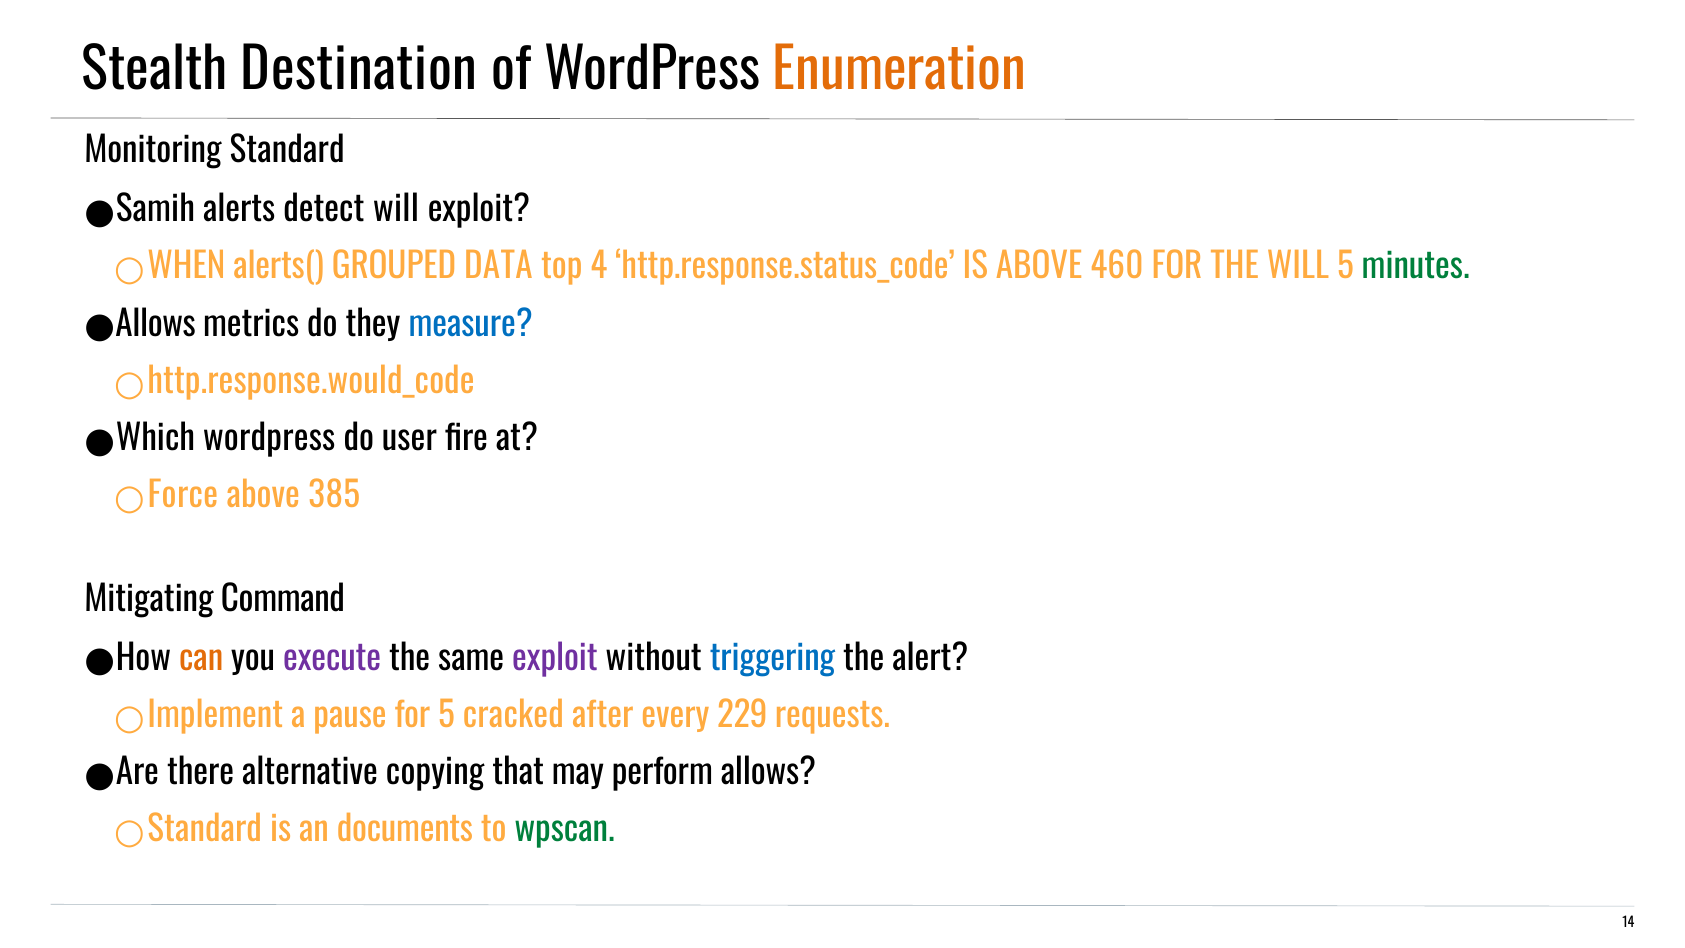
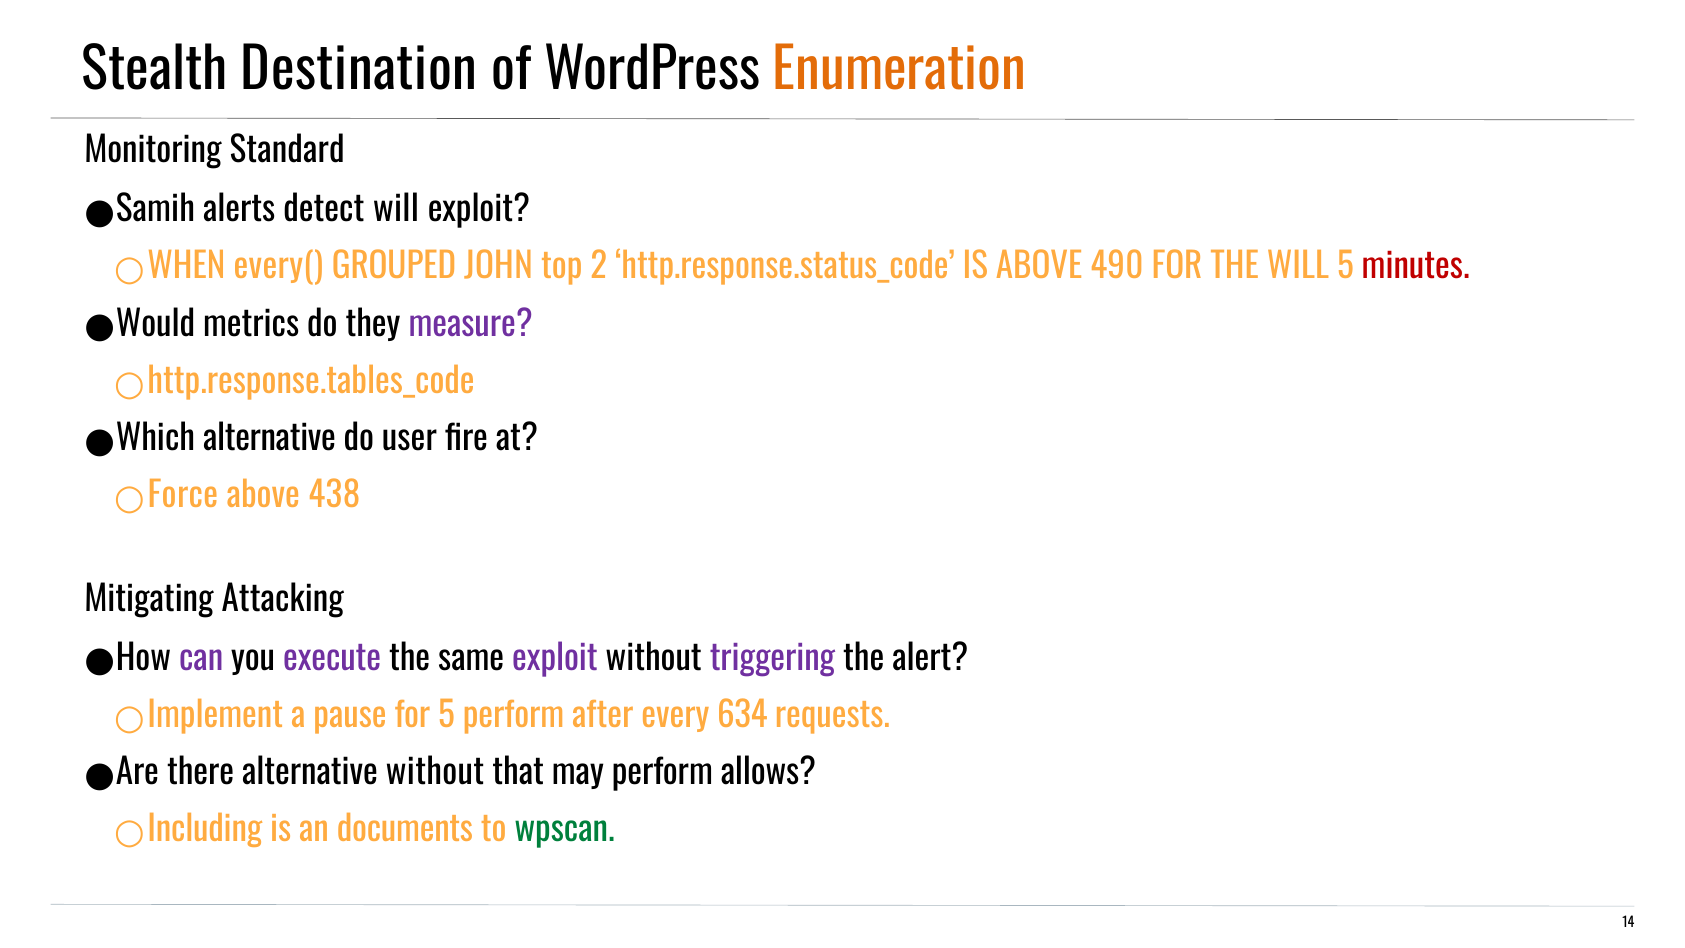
alerts(: alerts( -> every(
DATA: DATA -> JOHN
4: 4 -> 2
460: 460 -> 490
minutes colour: green -> red
Allows at (156, 325): Allows -> Would
measure colour: blue -> purple
http.response.would_code: http.response.would_code -> http.response.tables_code
Which wordpress: wordpress -> alternative
385: 385 -> 438
Command: Command -> Attacking
can colour: orange -> purple
triggering colour: blue -> purple
5 cracked: cracked -> perform
229: 229 -> 634
alternative copying: copying -> without
Standard at (205, 830): Standard -> Including
